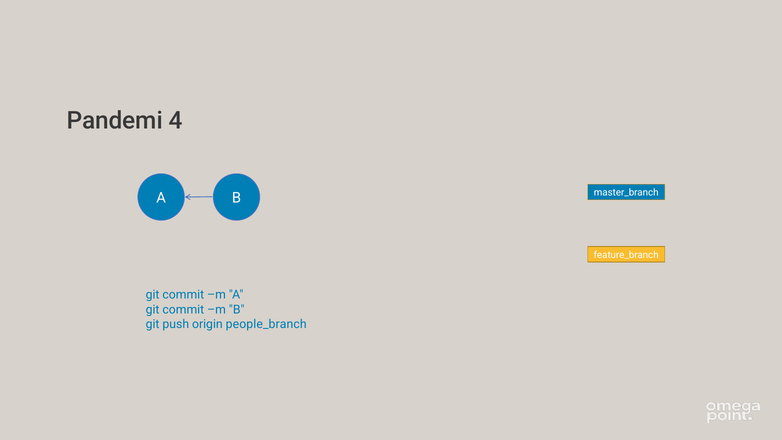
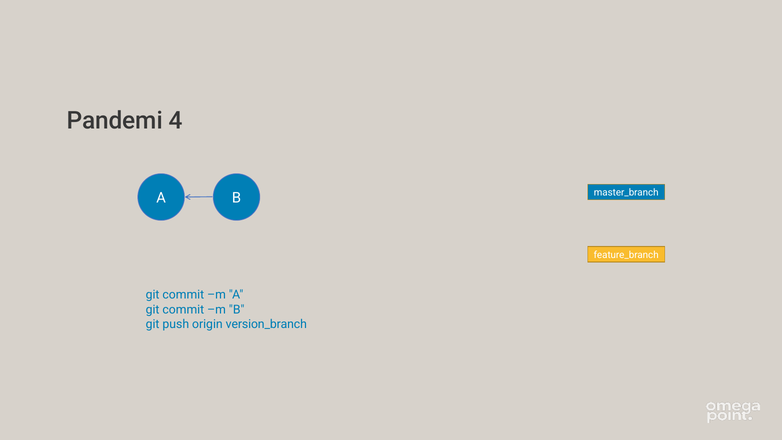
people_branch: people_branch -> version_branch
